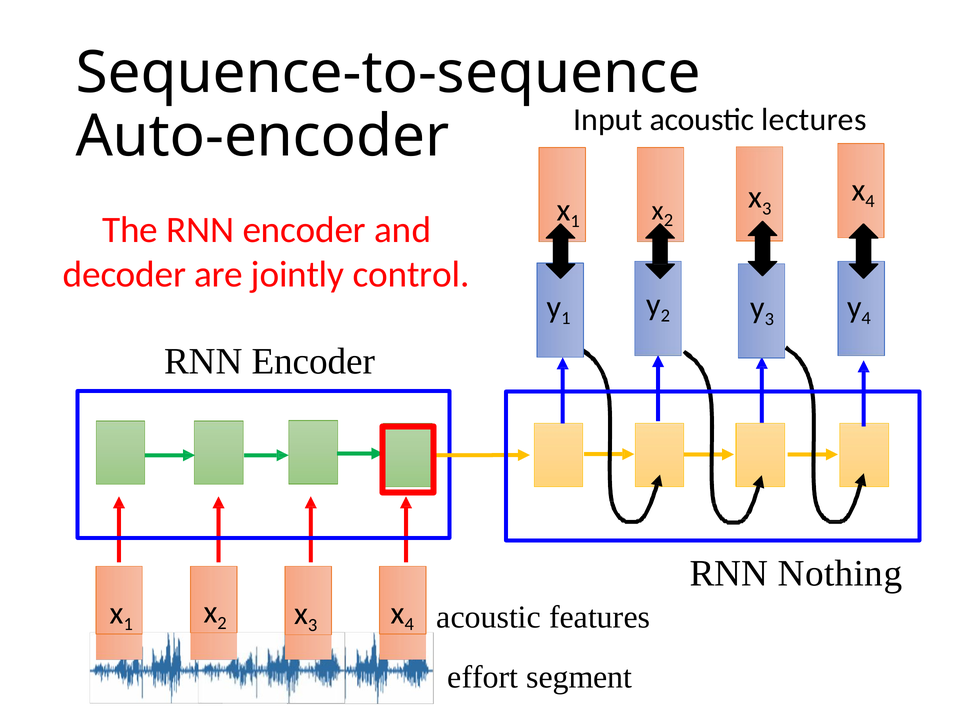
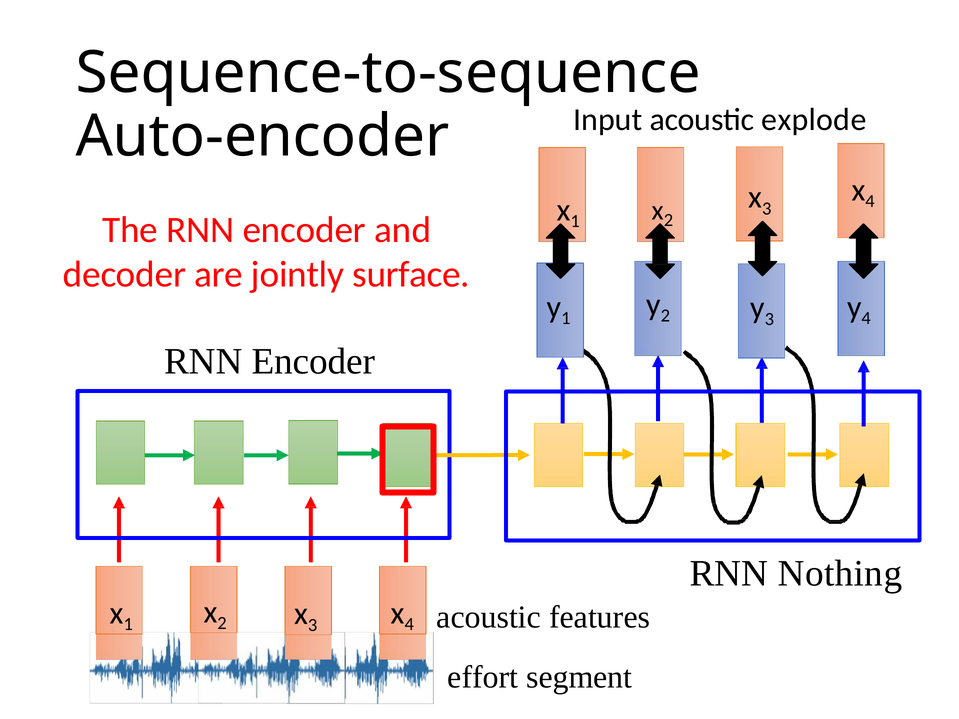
lectures: lectures -> explode
control: control -> surface
